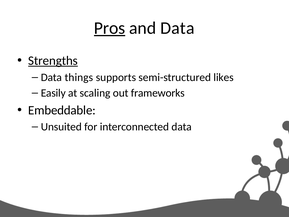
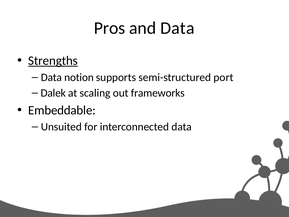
Pros underline: present -> none
things: things -> notion
likes: likes -> port
Easily: Easily -> Dalek
